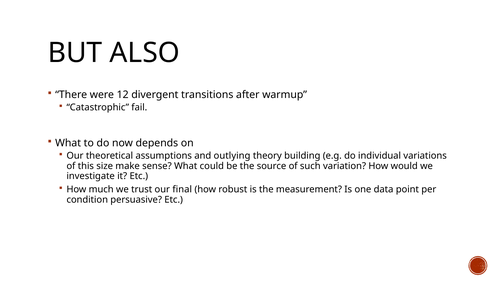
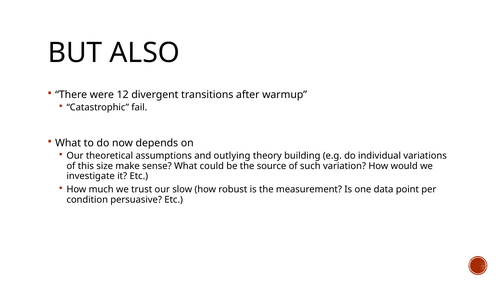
final: final -> slow
